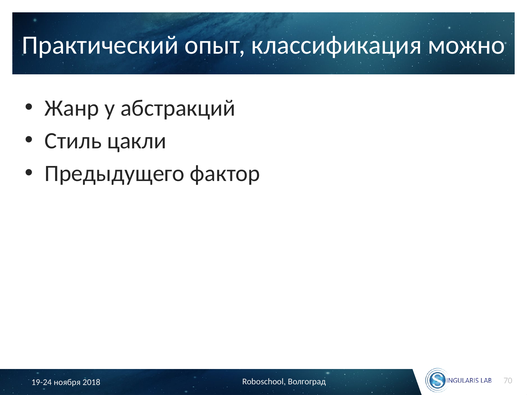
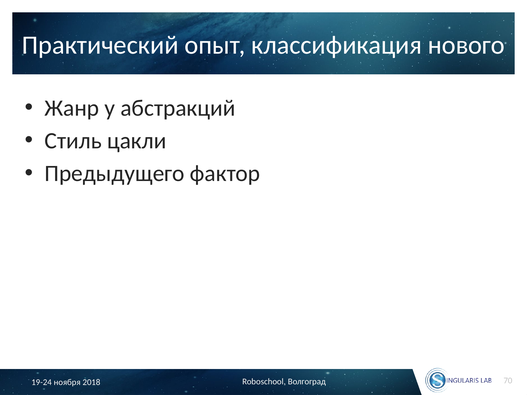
можно: можно -> нового
